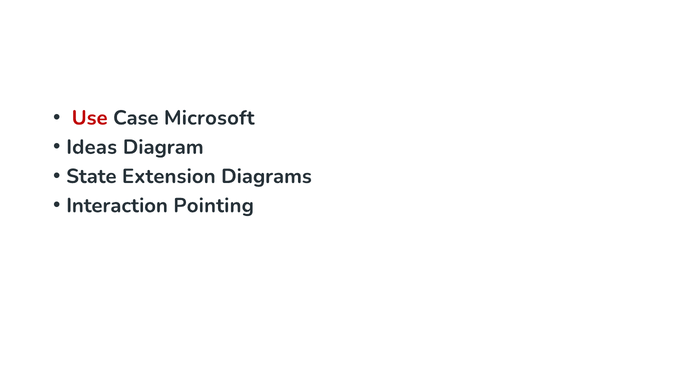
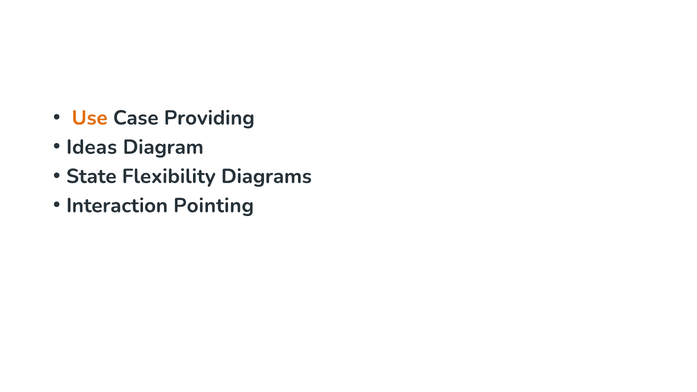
Use colour: red -> orange
Microsoft: Microsoft -> Providing
Extension: Extension -> Flexibility
